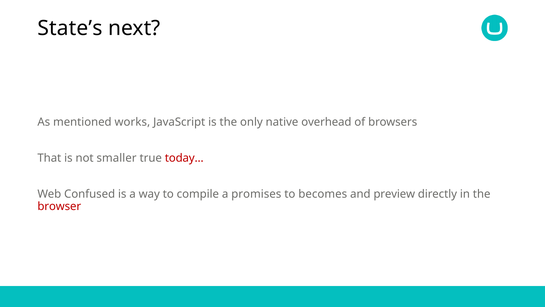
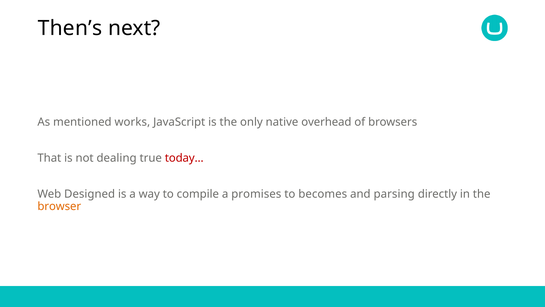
State’s: State’s -> Then’s
smaller: smaller -> dealing
Confused: Confused -> Designed
preview: preview -> parsing
browser colour: red -> orange
